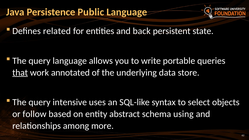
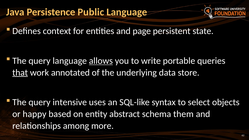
related: related -> context
back: back -> page
allows underline: none -> present
follow: follow -> happy
using: using -> them
